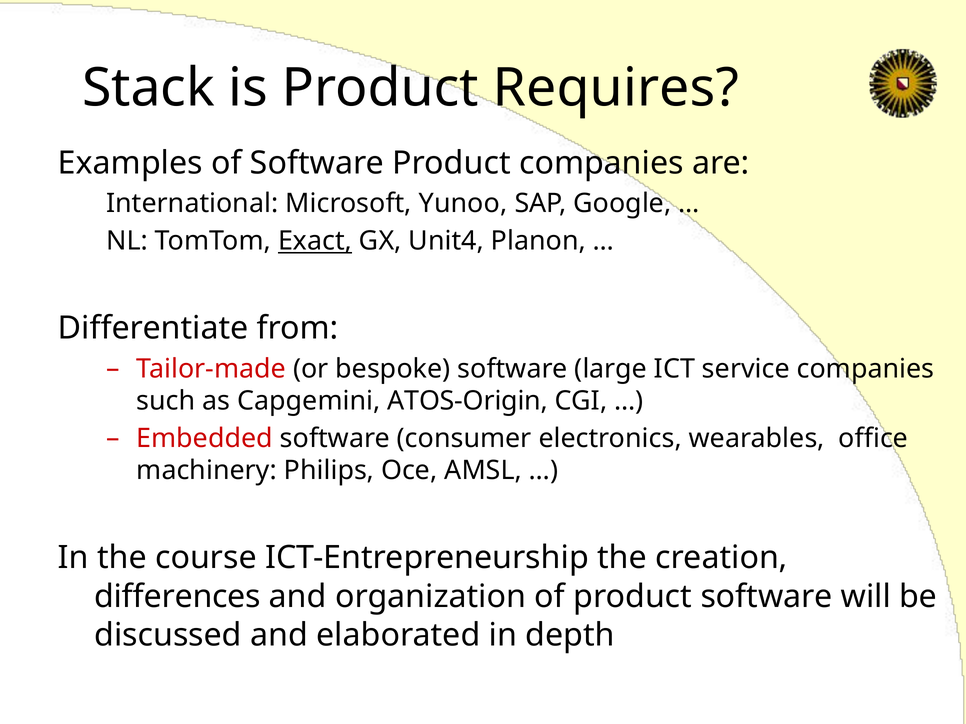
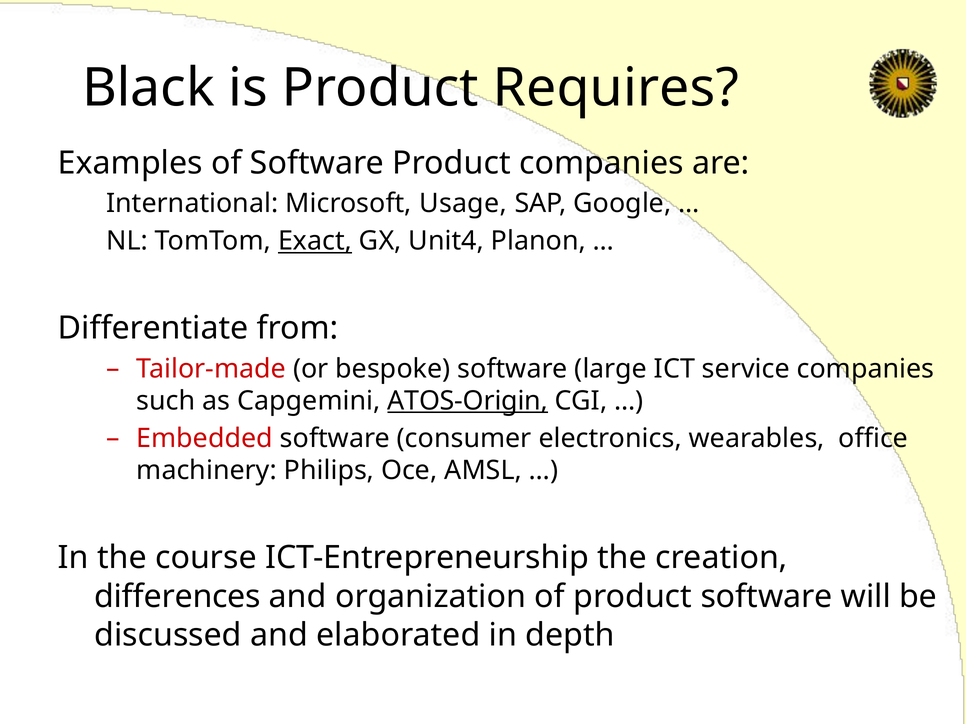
Stack: Stack -> Black
Yunoo: Yunoo -> Usage
ATOS-Origin underline: none -> present
